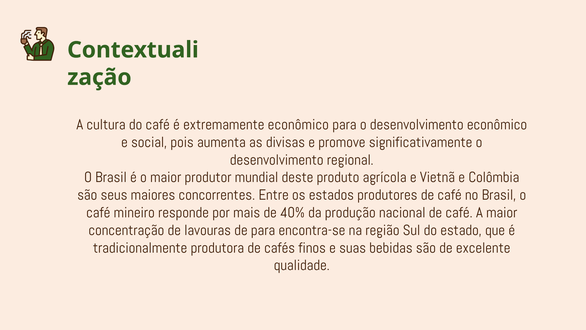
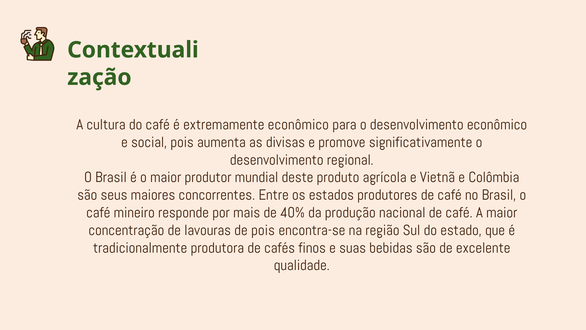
de para: para -> pois
